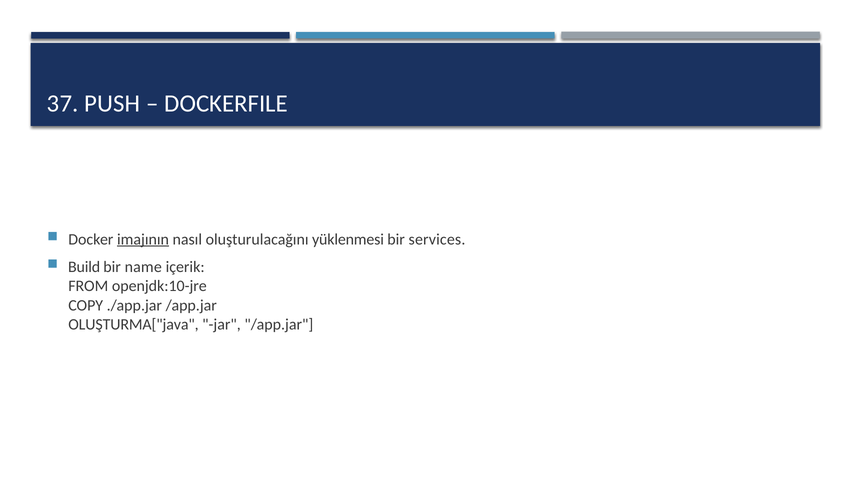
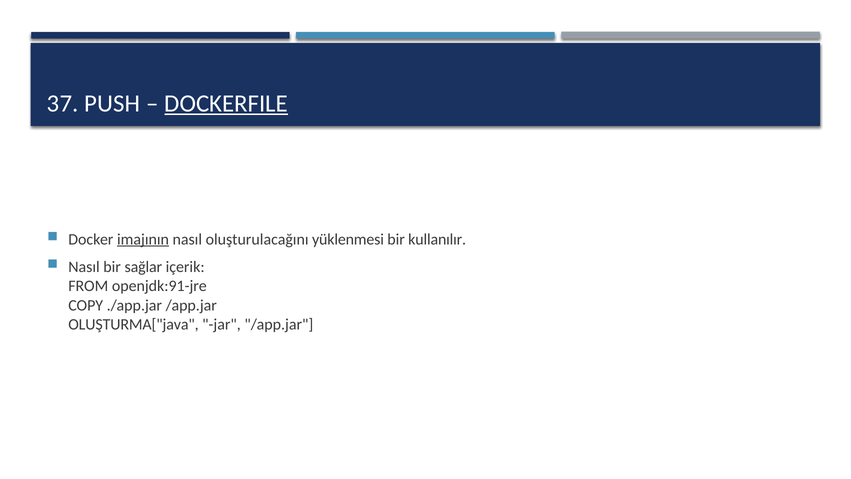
DOCKERFILE underline: none -> present
services: services -> kullanılır
Build at (84, 267): Build -> Nasıl
name: name -> sağlar
openjdk:10-jre: openjdk:10-jre -> openjdk:91-jre
